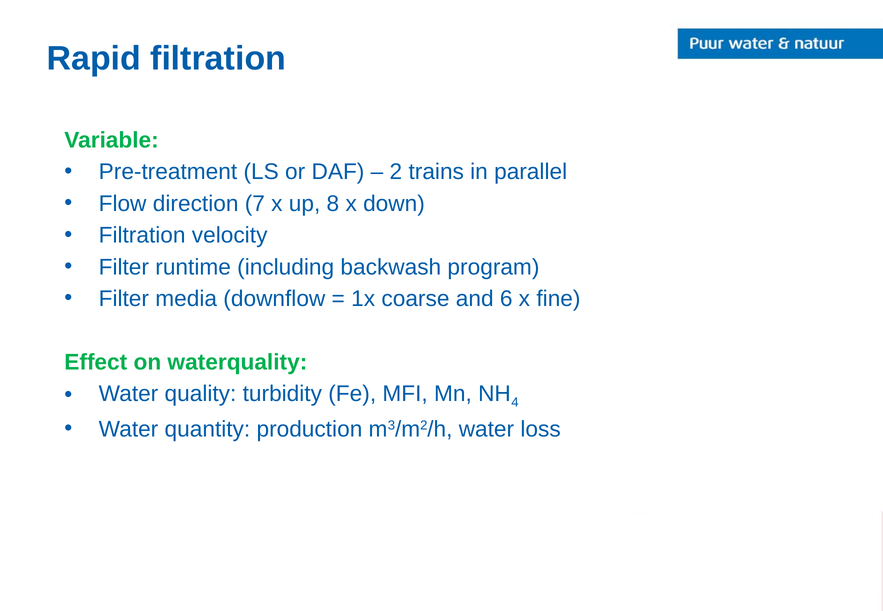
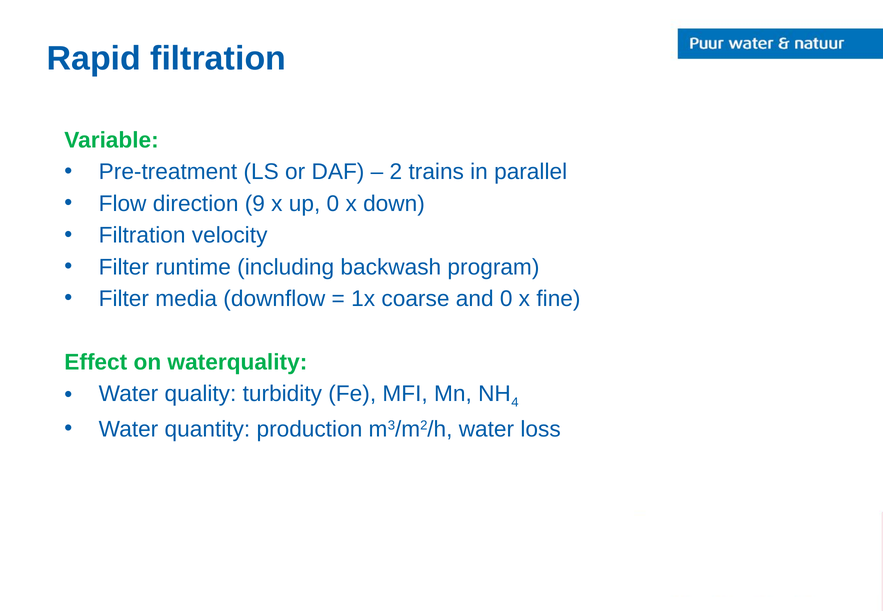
7: 7 -> 9
up 8: 8 -> 0
and 6: 6 -> 0
